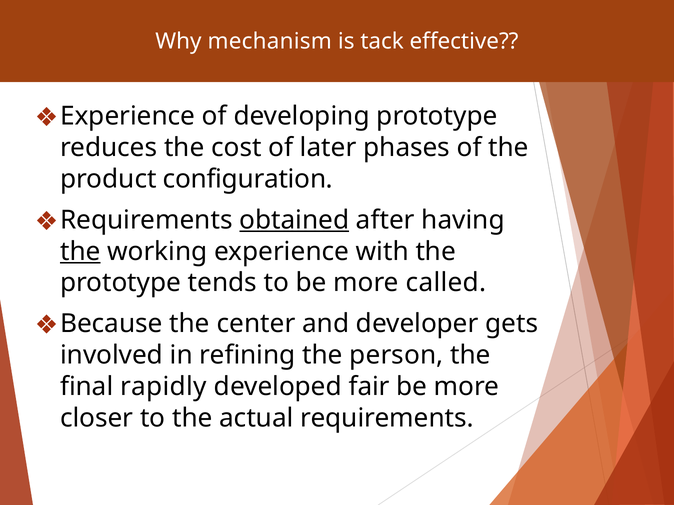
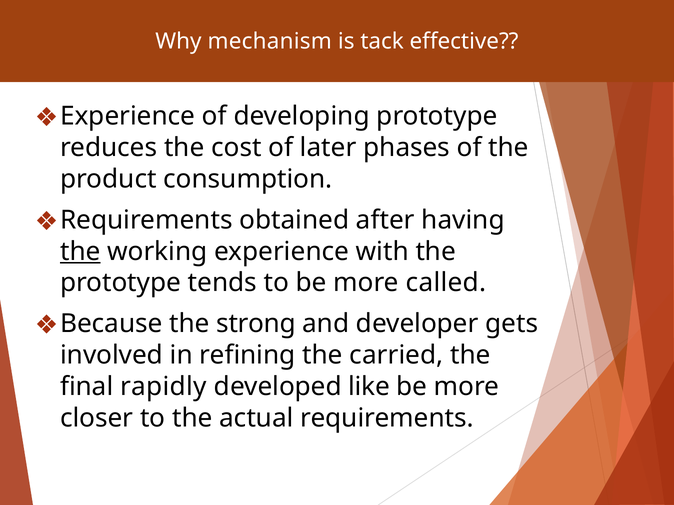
configuration: configuration -> consumption
obtained underline: present -> none
center: center -> strong
person: person -> carried
fair: fair -> like
